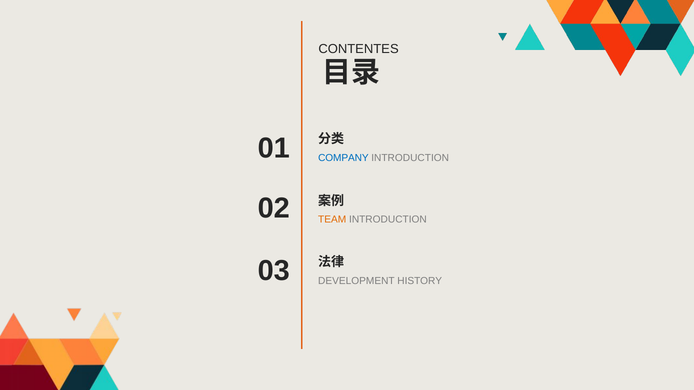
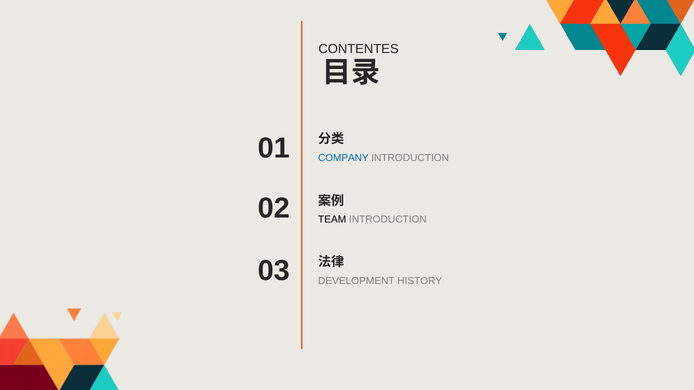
TEAM colour: orange -> black
